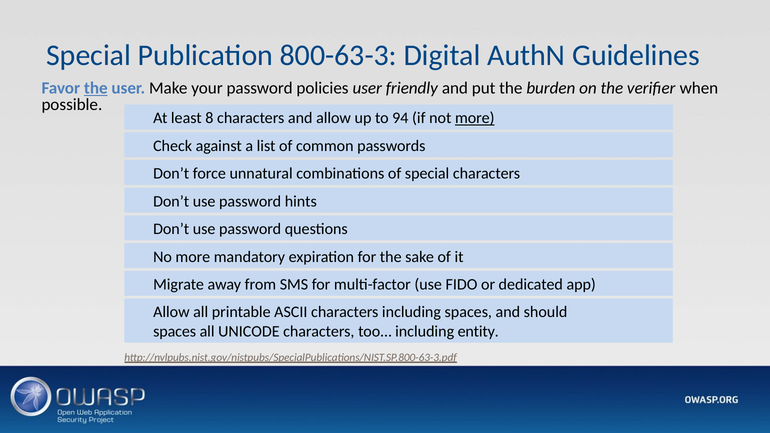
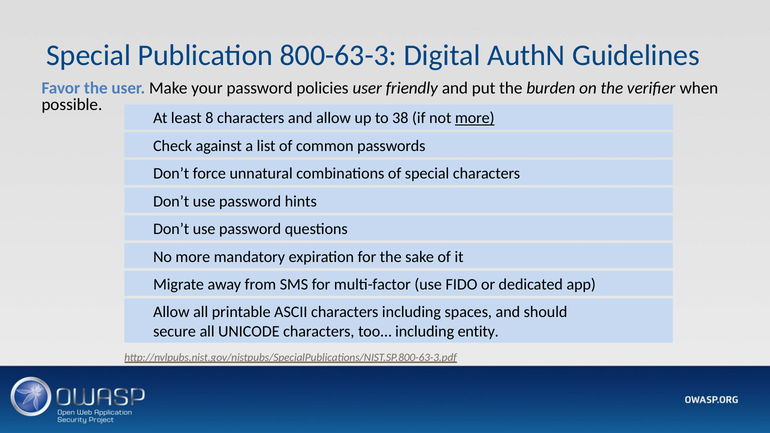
the at (96, 88) underline: present -> none
94: 94 -> 38
spaces at (175, 331): spaces -> secure
